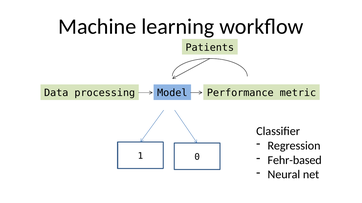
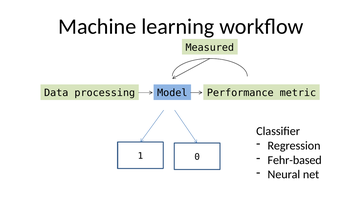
Patients: Patients -> Measured
